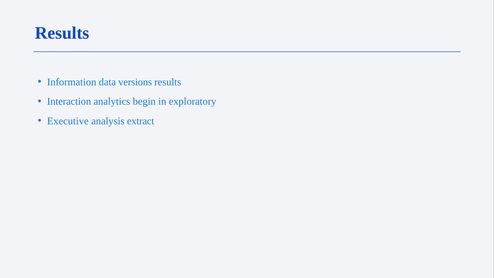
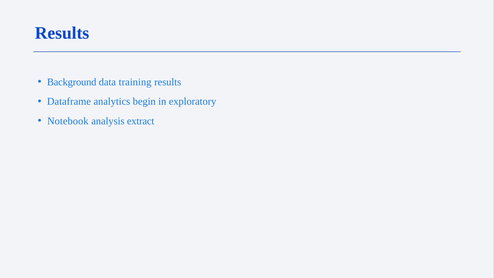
Information: Information -> Background
versions: versions -> training
Interaction: Interaction -> Dataframe
Executive: Executive -> Notebook
